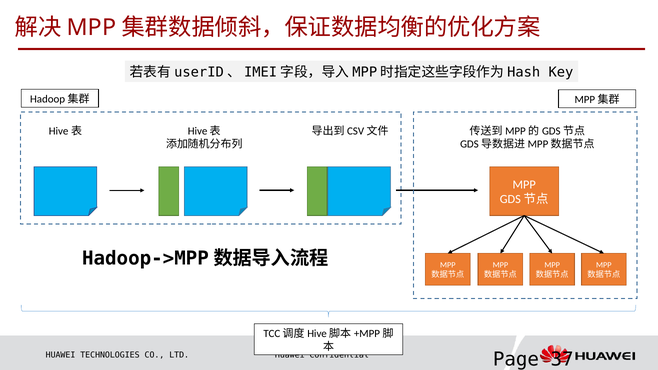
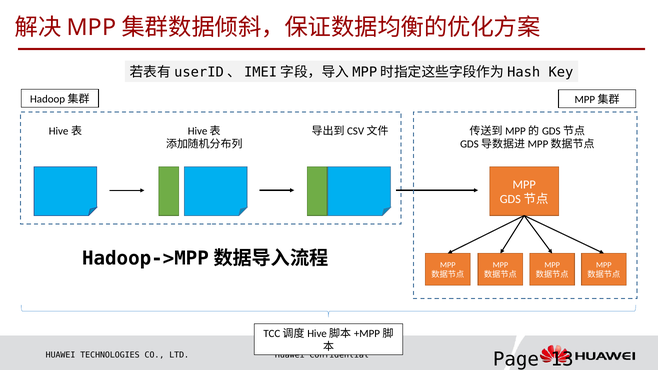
37: 37 -> 13
